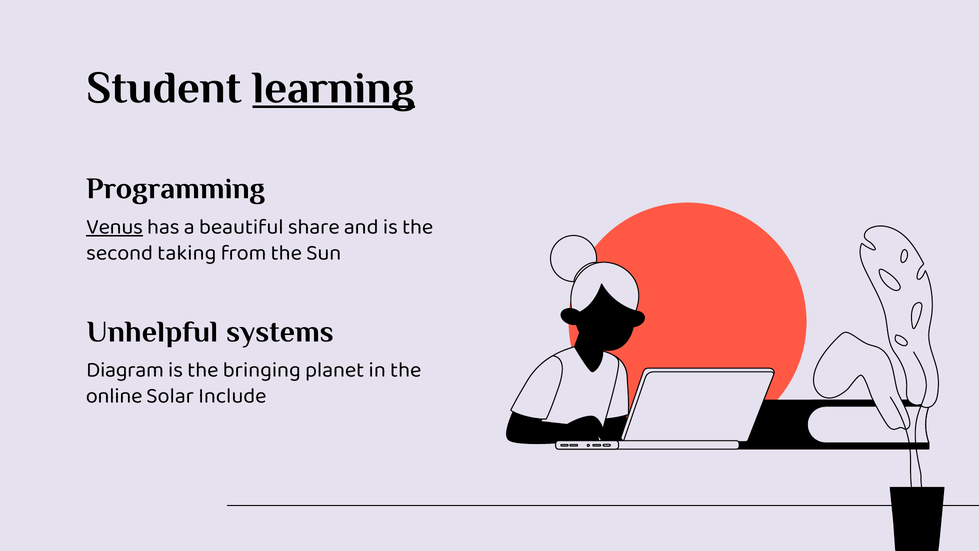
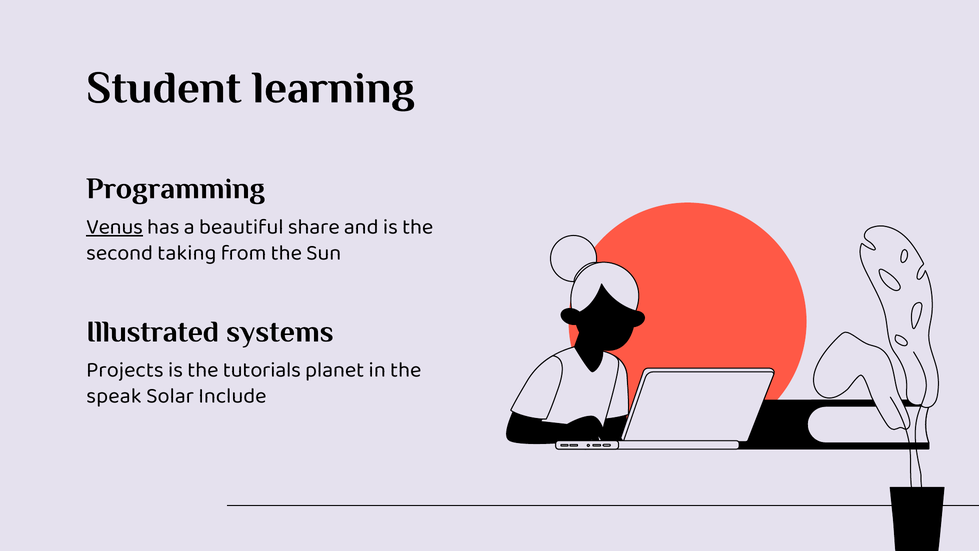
learning underline: present -> none
Unhelpful: Unhelpful -> Illustrated
Diagram: Diagram -> Projects
bringing: bringing -> tutorials
online: online -> speak
